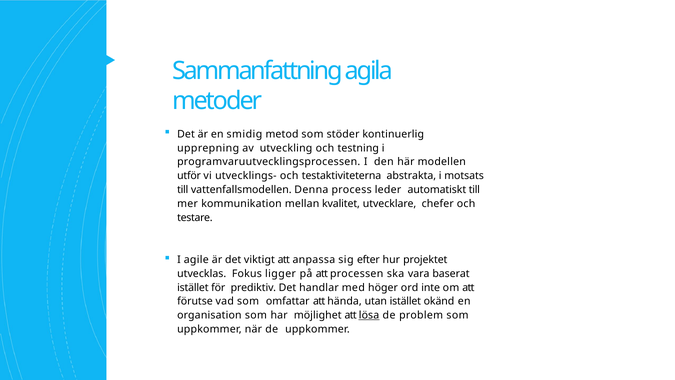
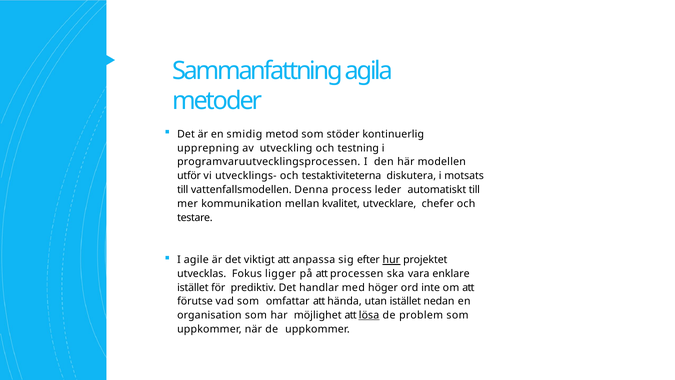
abstrakta: abstrakta -> diskutera
hur underline: none -> present
baserat: baserat -> enklare
okänd: okänd -> nedan
